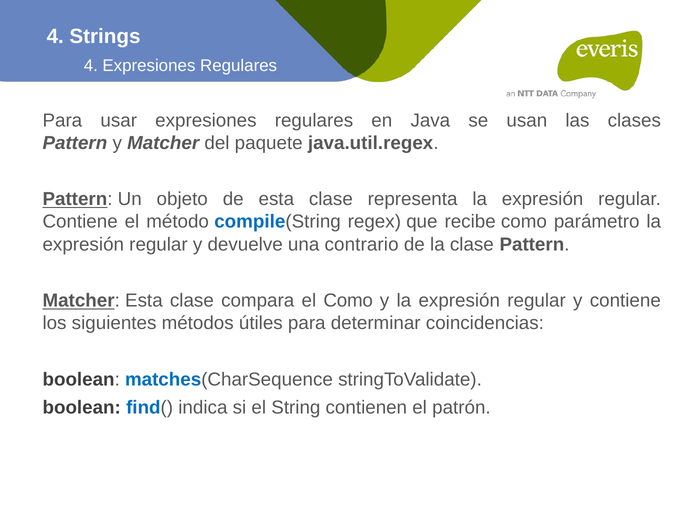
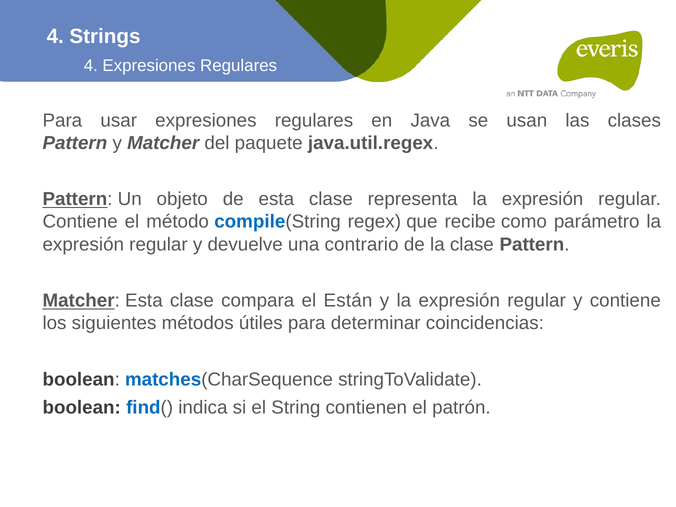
el Como: Como -> Están
